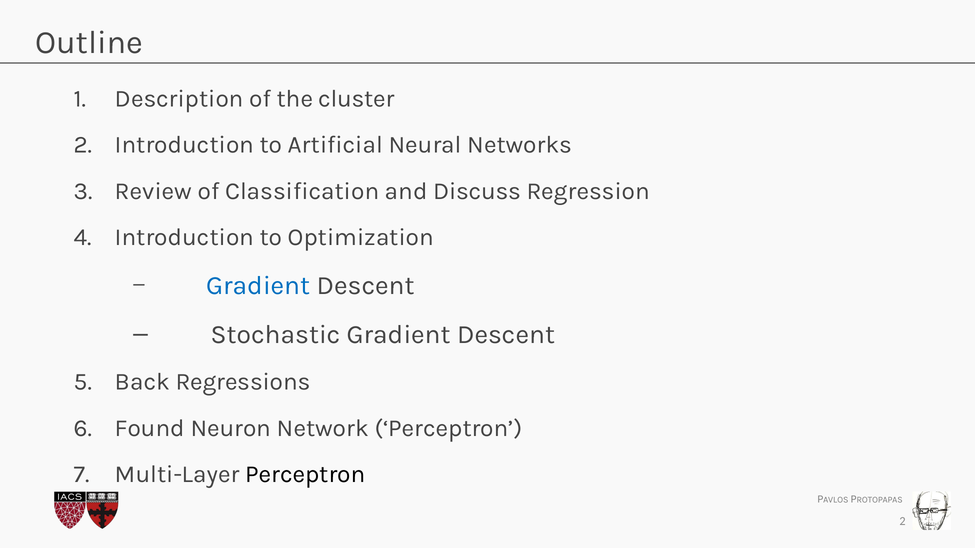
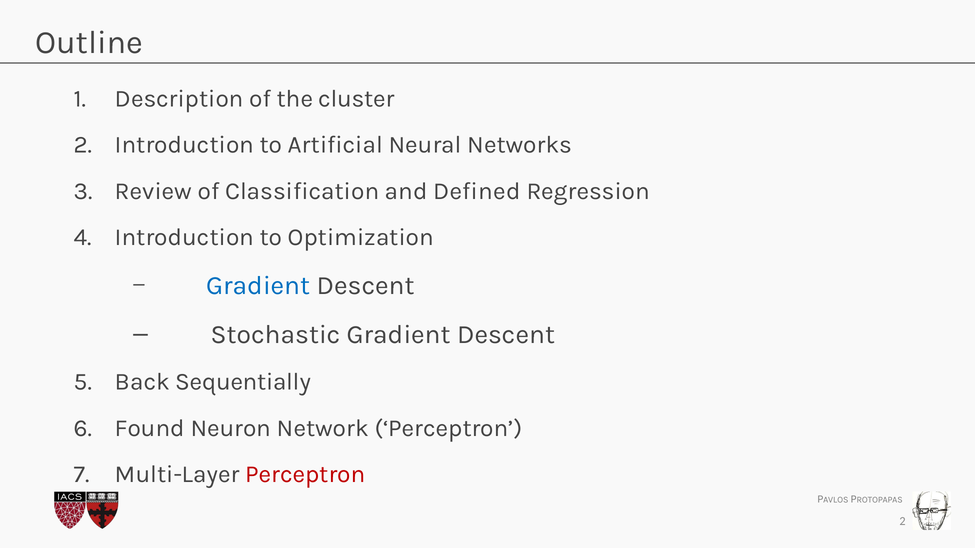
Discuss: Discuss -> Defined
Regressions: Regressions -> Sequentially
Perceptron at (305, 475) colour: black -> red
